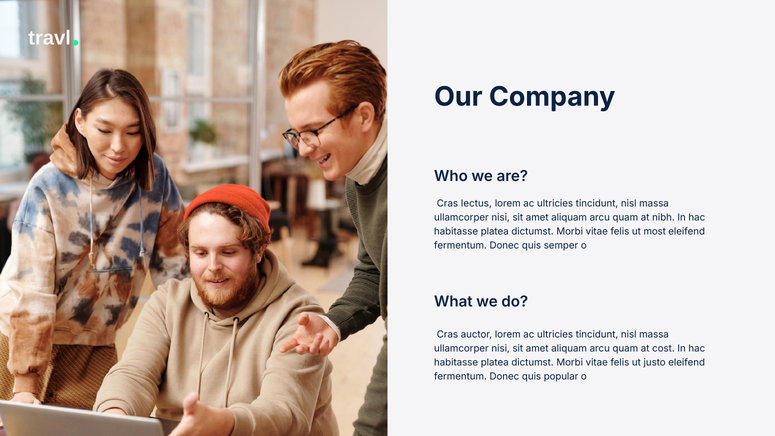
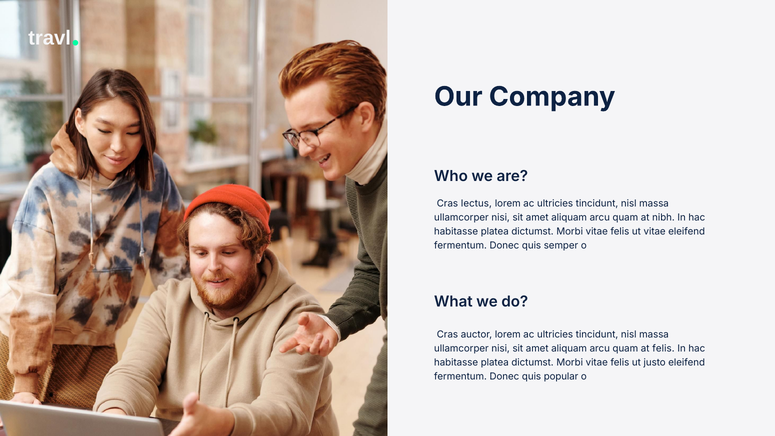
ut most: most -> vitae
at cost: cost -> felis
